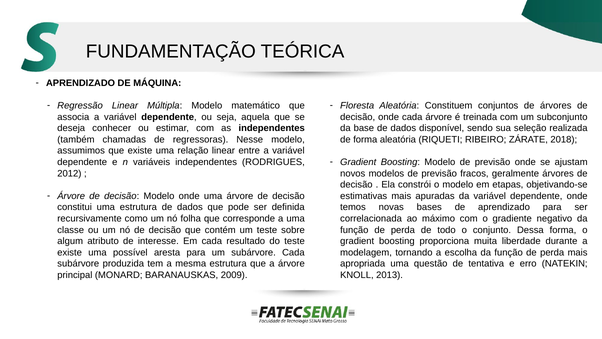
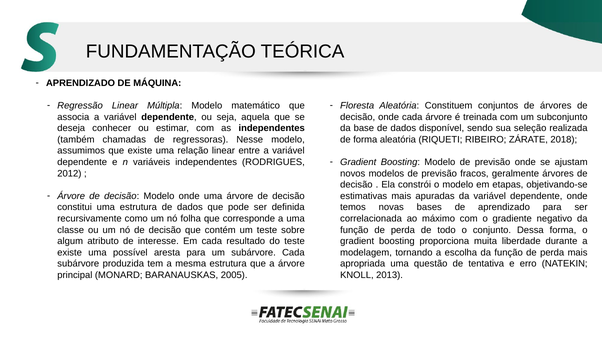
2009: 2009 -> 2005
